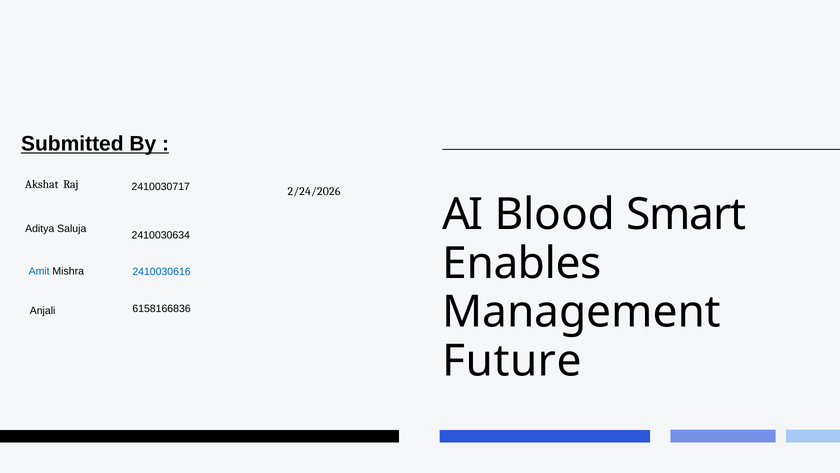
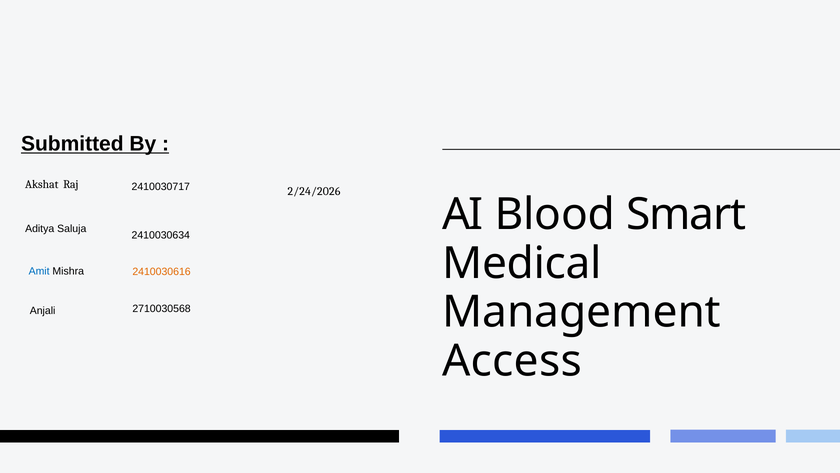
Enables: Enables -> Medical
2410030616 colour: blue -> orange
6158166836: 6158166836 -> 2710030568
Future: Future -> Access
